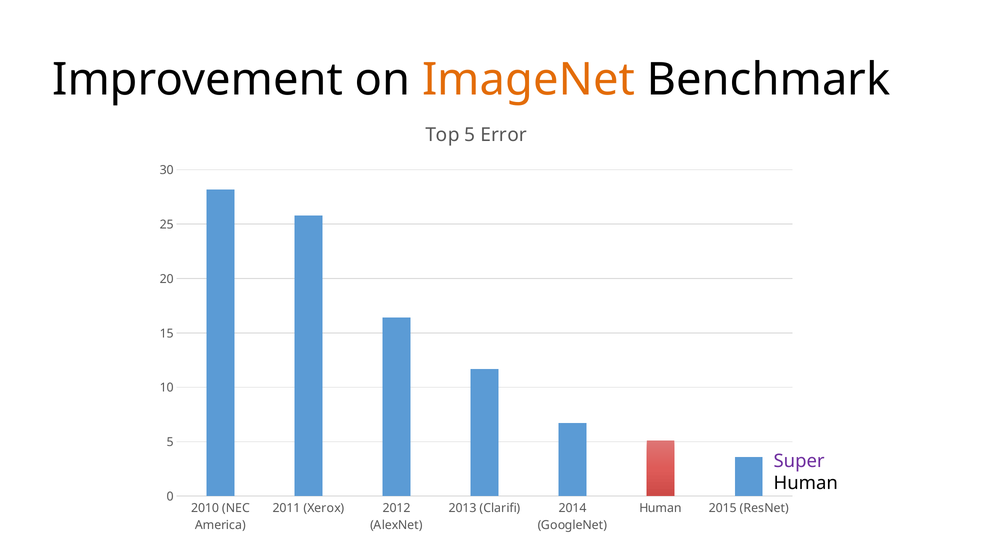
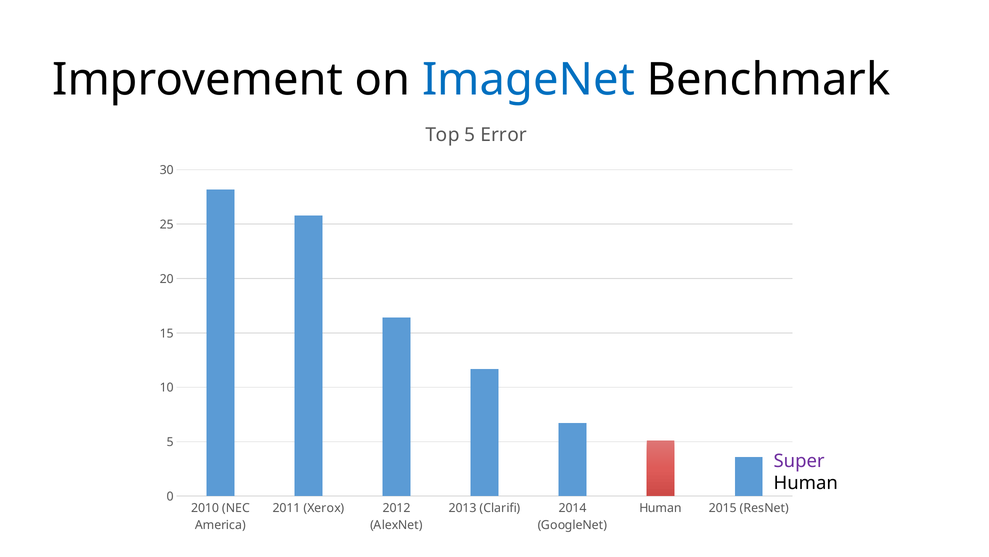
ImageNet colour: orange -> blue
